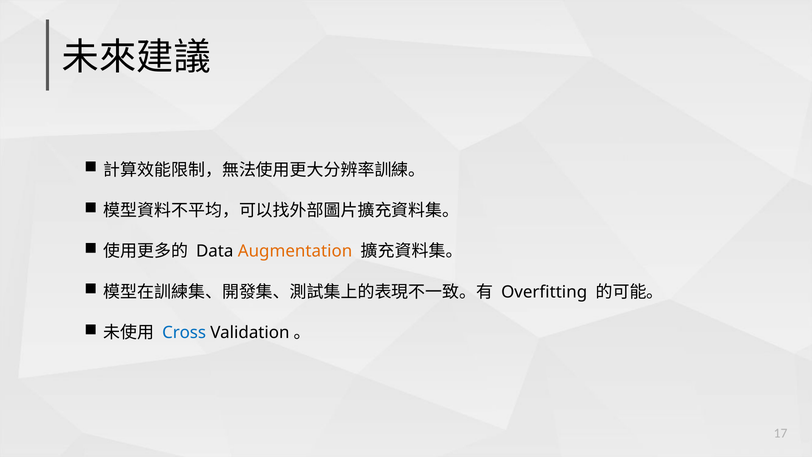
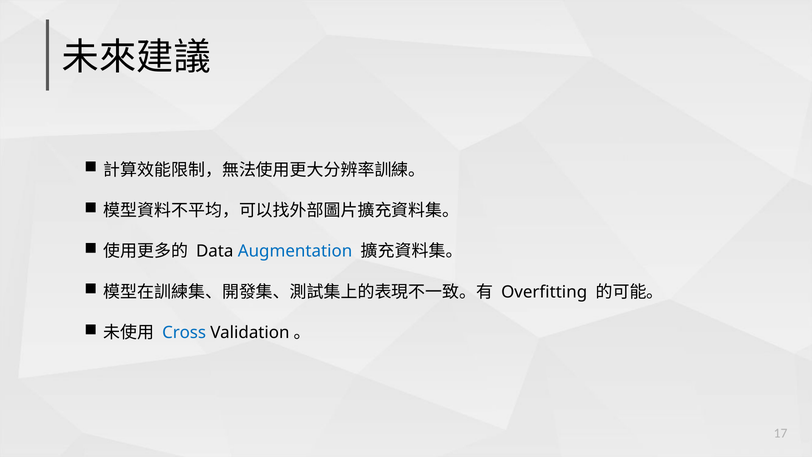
Augmentation colour: orange -> blue
